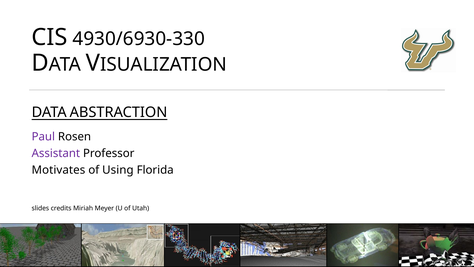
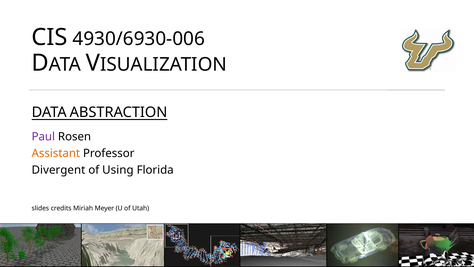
4930/6930-330: 4930/6930-330 -> 4930/6930-006
Assistant colour: purple -> orange
Motivates: Motivates -> Divergent
